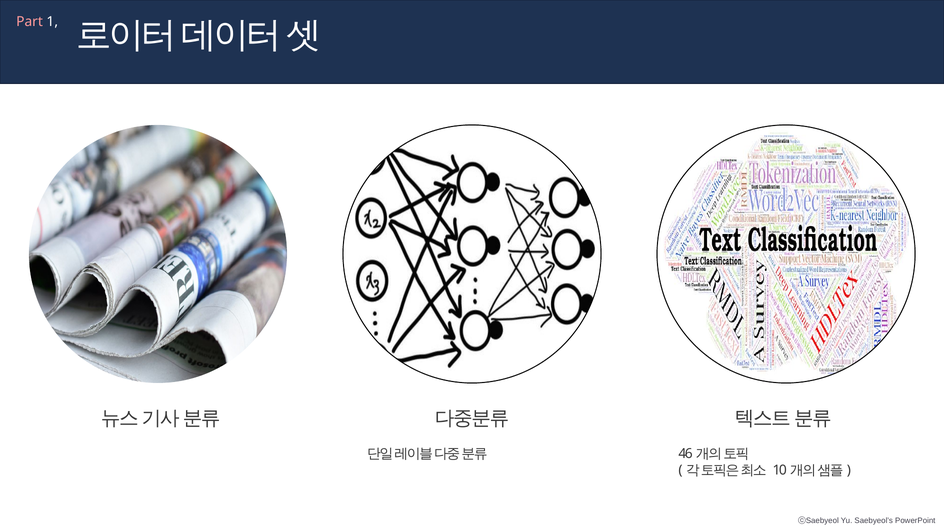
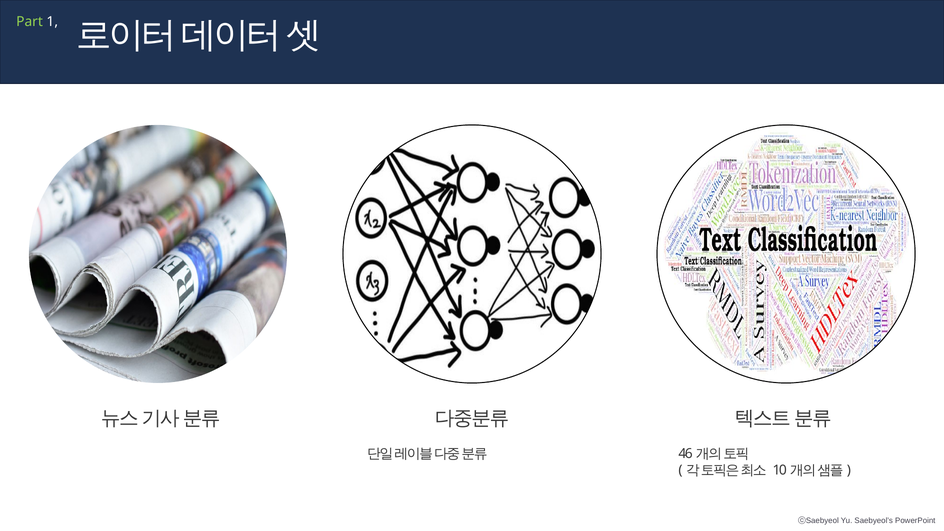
Part colour: pink -> light green
